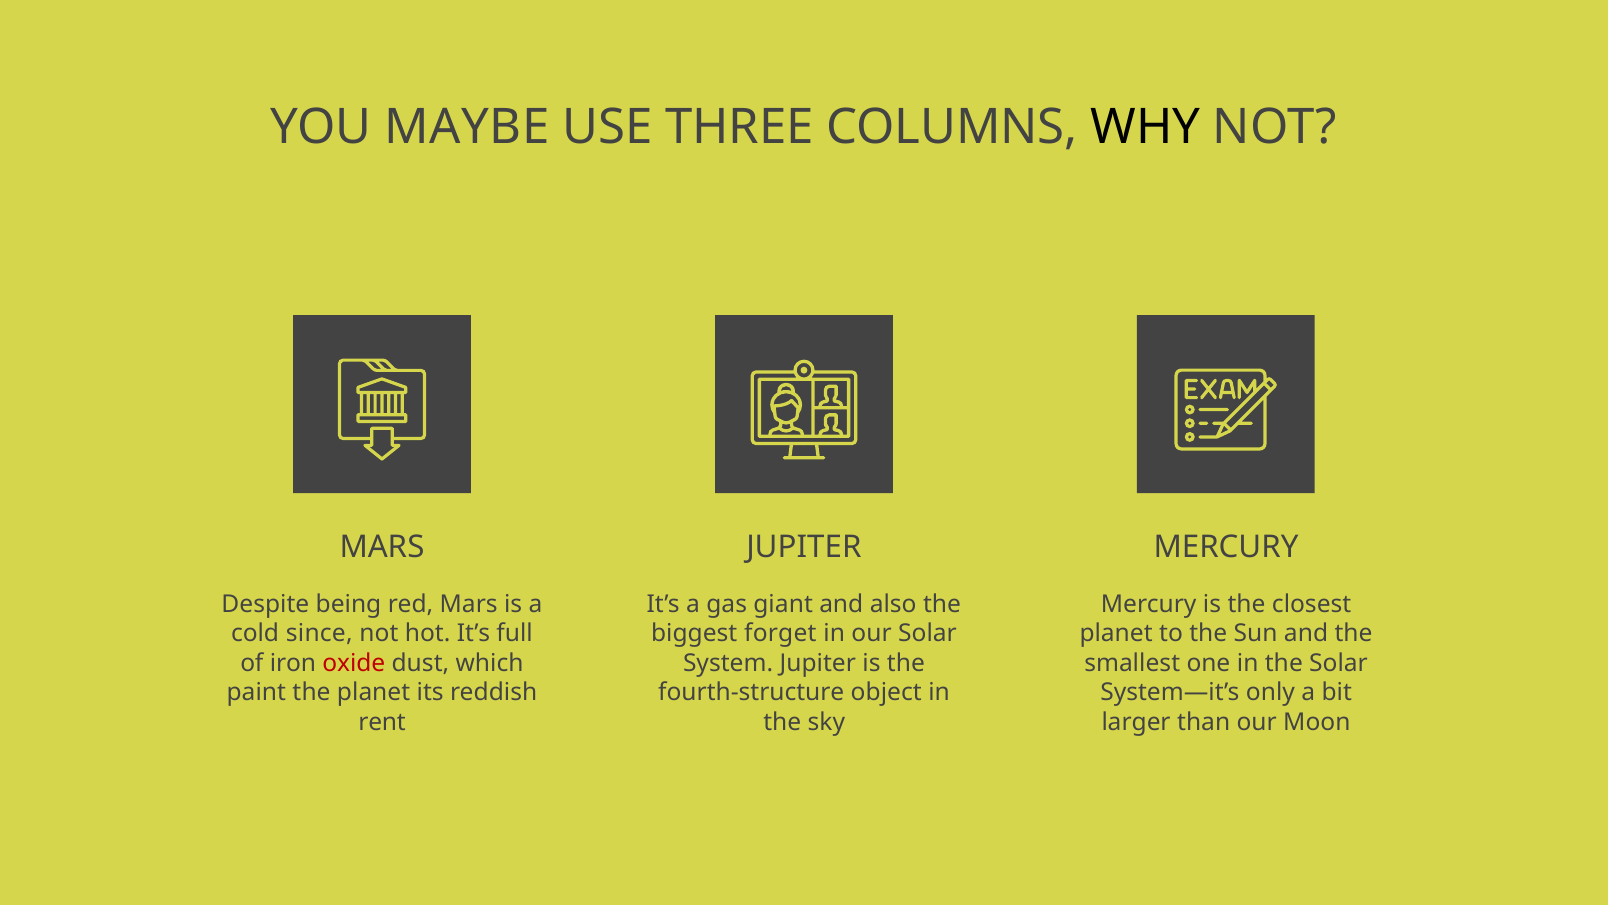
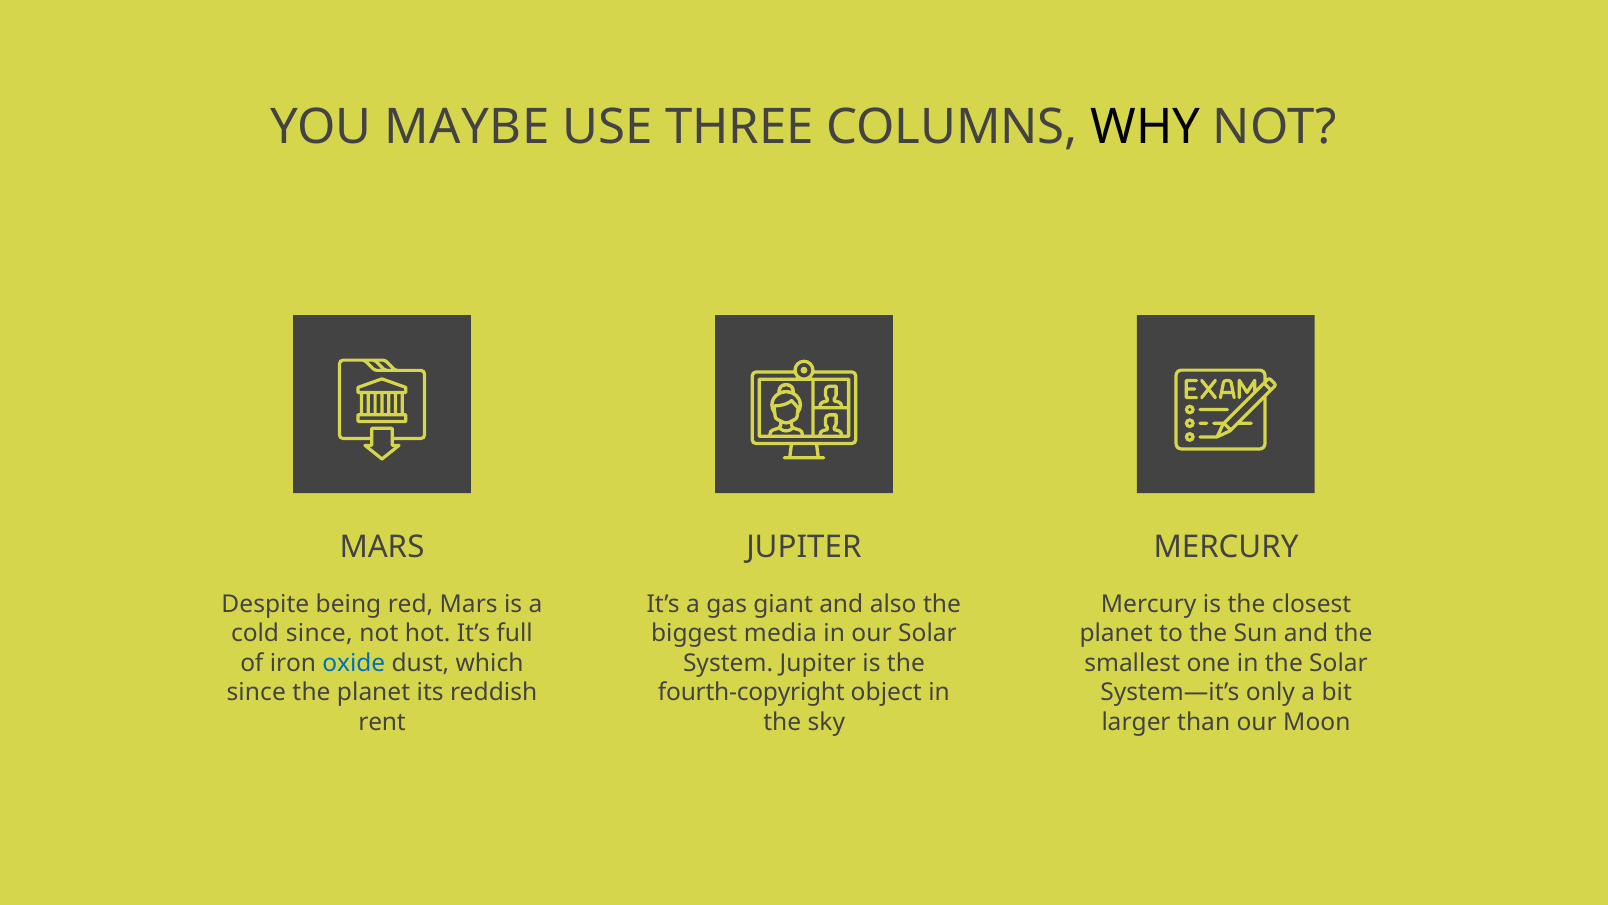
forget: forget -> media
oxide colour: red -> blue
paint at (256, 692): paint -> since
fourth-structure: fourth-structure -> fourth-copyright
